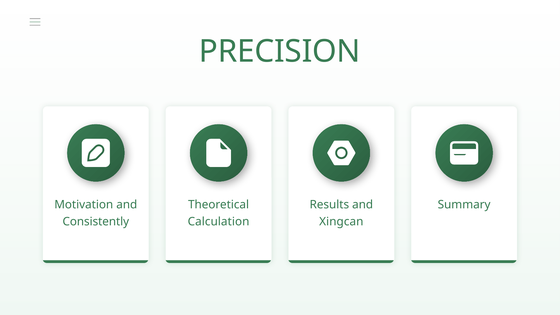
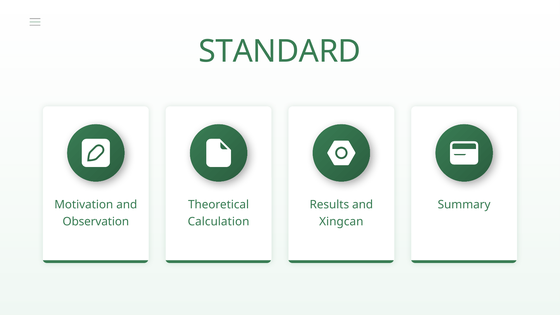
PRECISION: PRECISION -> STANDARD
Consistently: Consistently -> Observation
